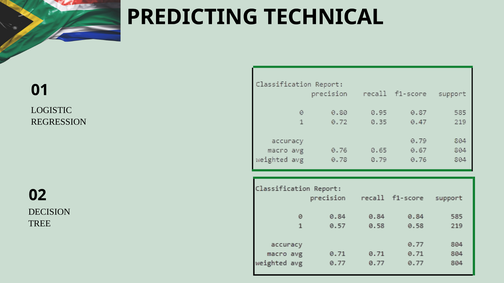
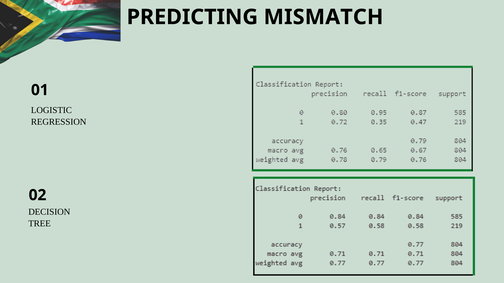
TECHNICAL: TECHNICAL -> MISMATCH
